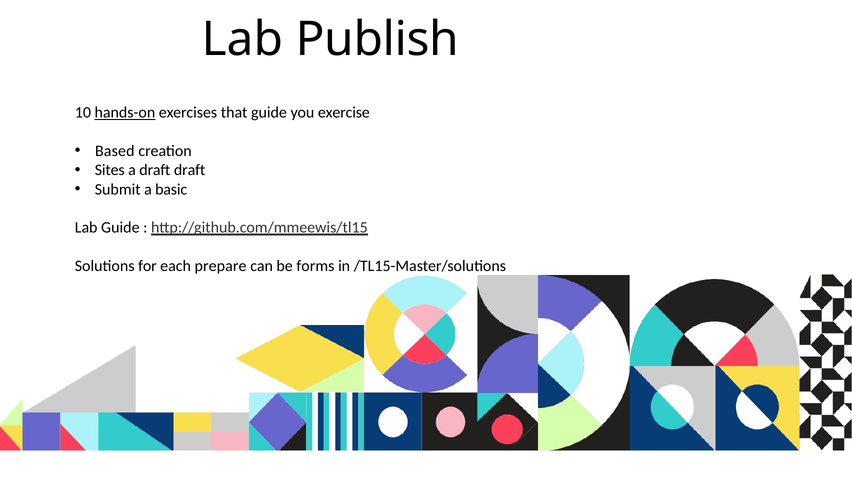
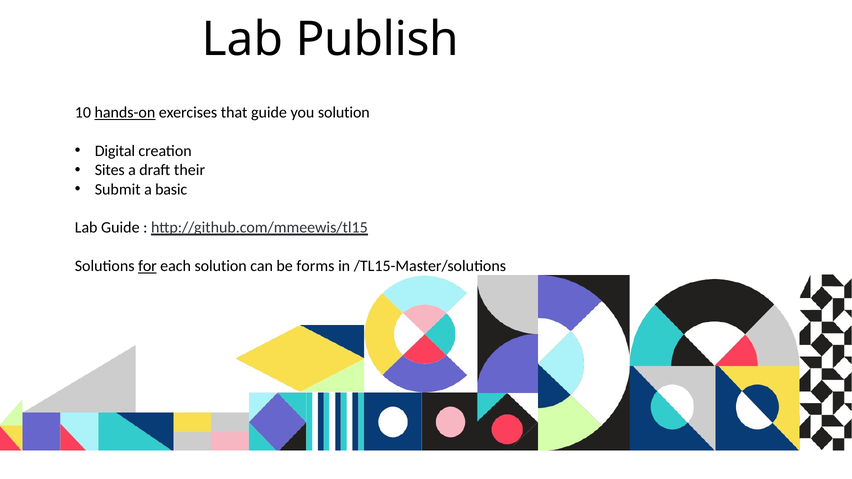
you exercise: exercise -> solution
Based: Based -> Digital
draft draft: draft -> their
for underline: none -> present
each prepare: prepare -> solution
